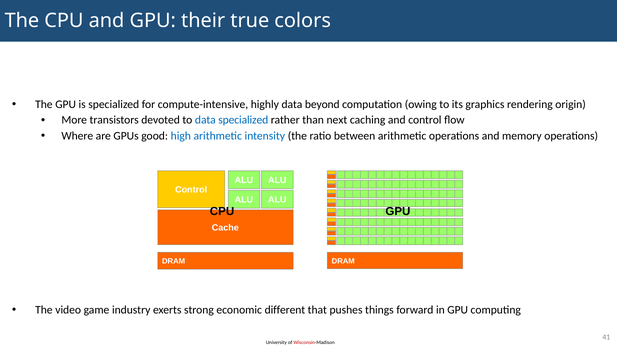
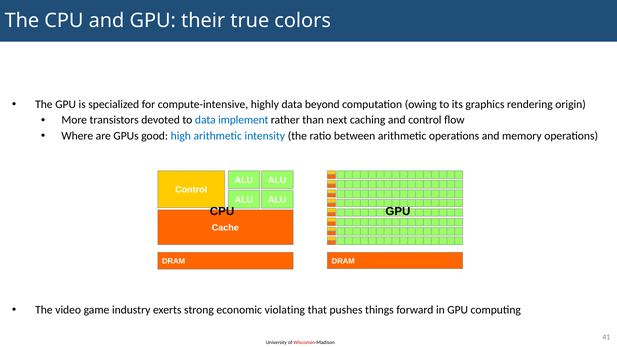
data specialized: specialized -> implement
different: different -> violating
